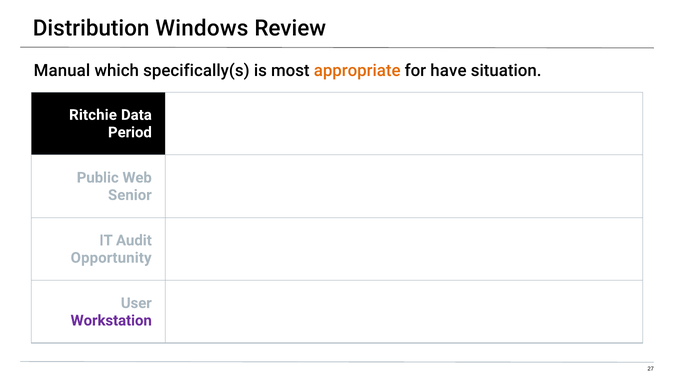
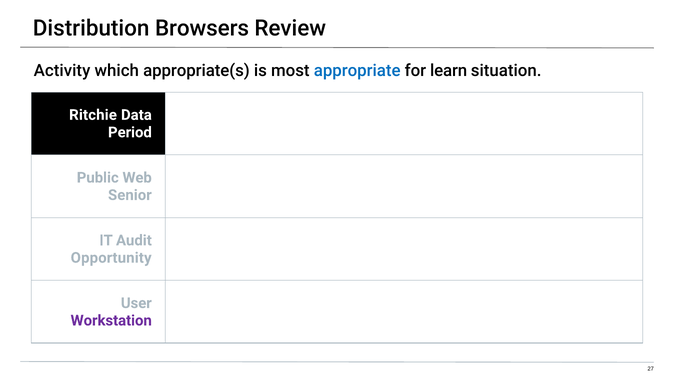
Windows: Windows -> Browsers
Manual: Manual -> Activity
specifically(s: specifically(s -> appropriate(s
appropriate colour: orange -> blue
have: have -> learn
